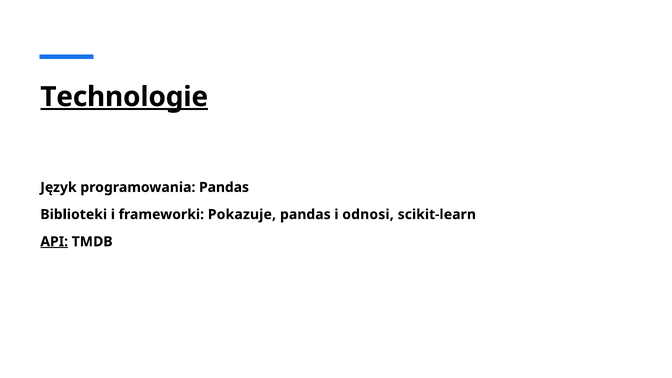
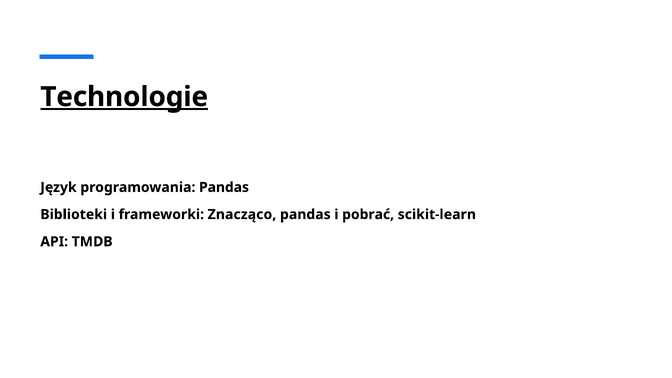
Pokazuje: Pokazuje -> Znacząco
odnosi: odnosi -> pobrać
API underline: present -> none
